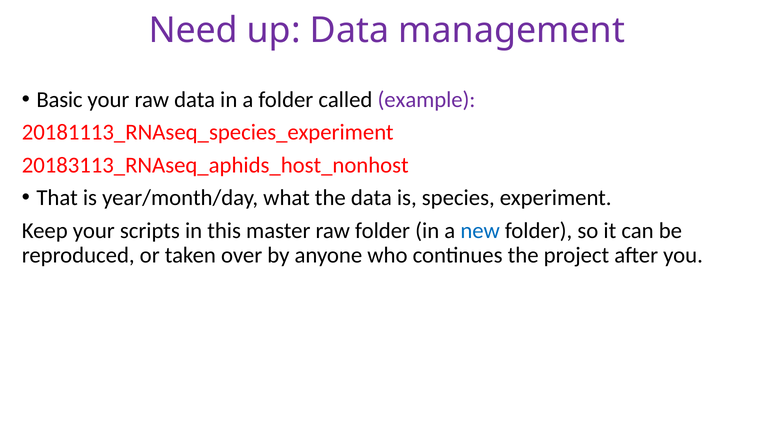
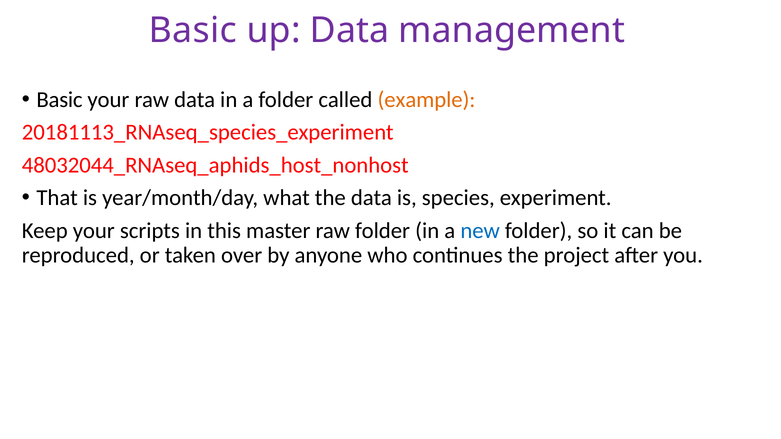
Need at (193, 30): Need -> Basic
example colour: purple -> orange
20183113_RNAseq_aphids_host_nonhost: 20183113_RNAseq_aphids_host_nonhost -> 48032044_RNAseq_aphids_host_nonhost
